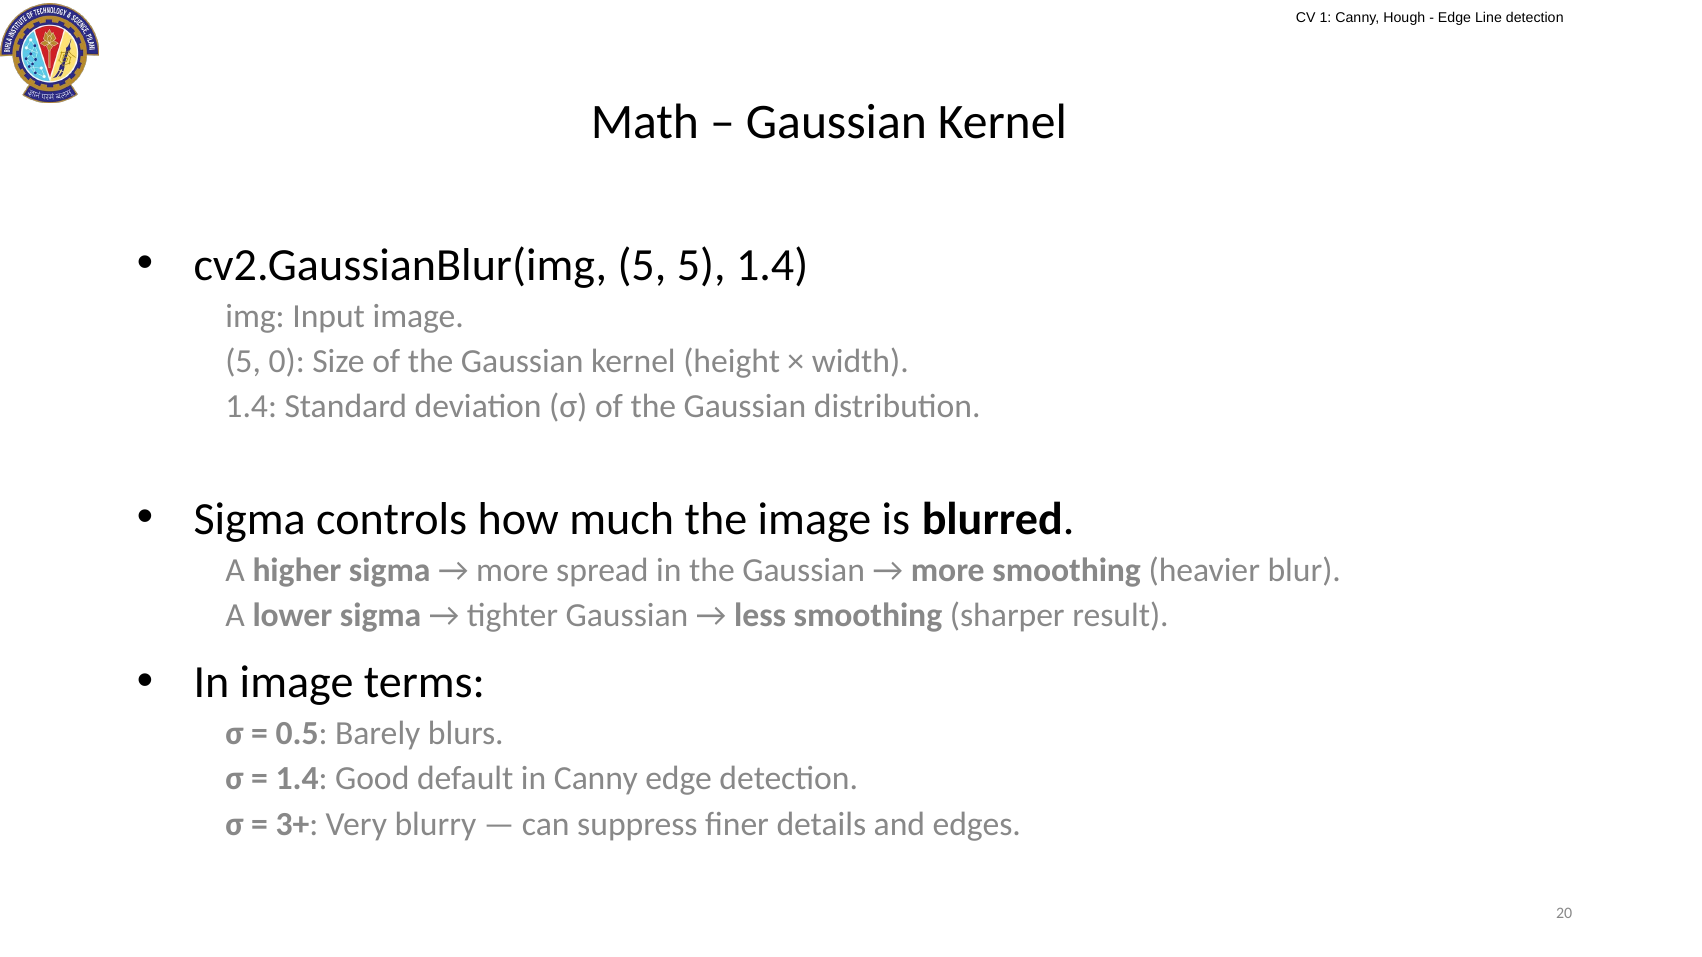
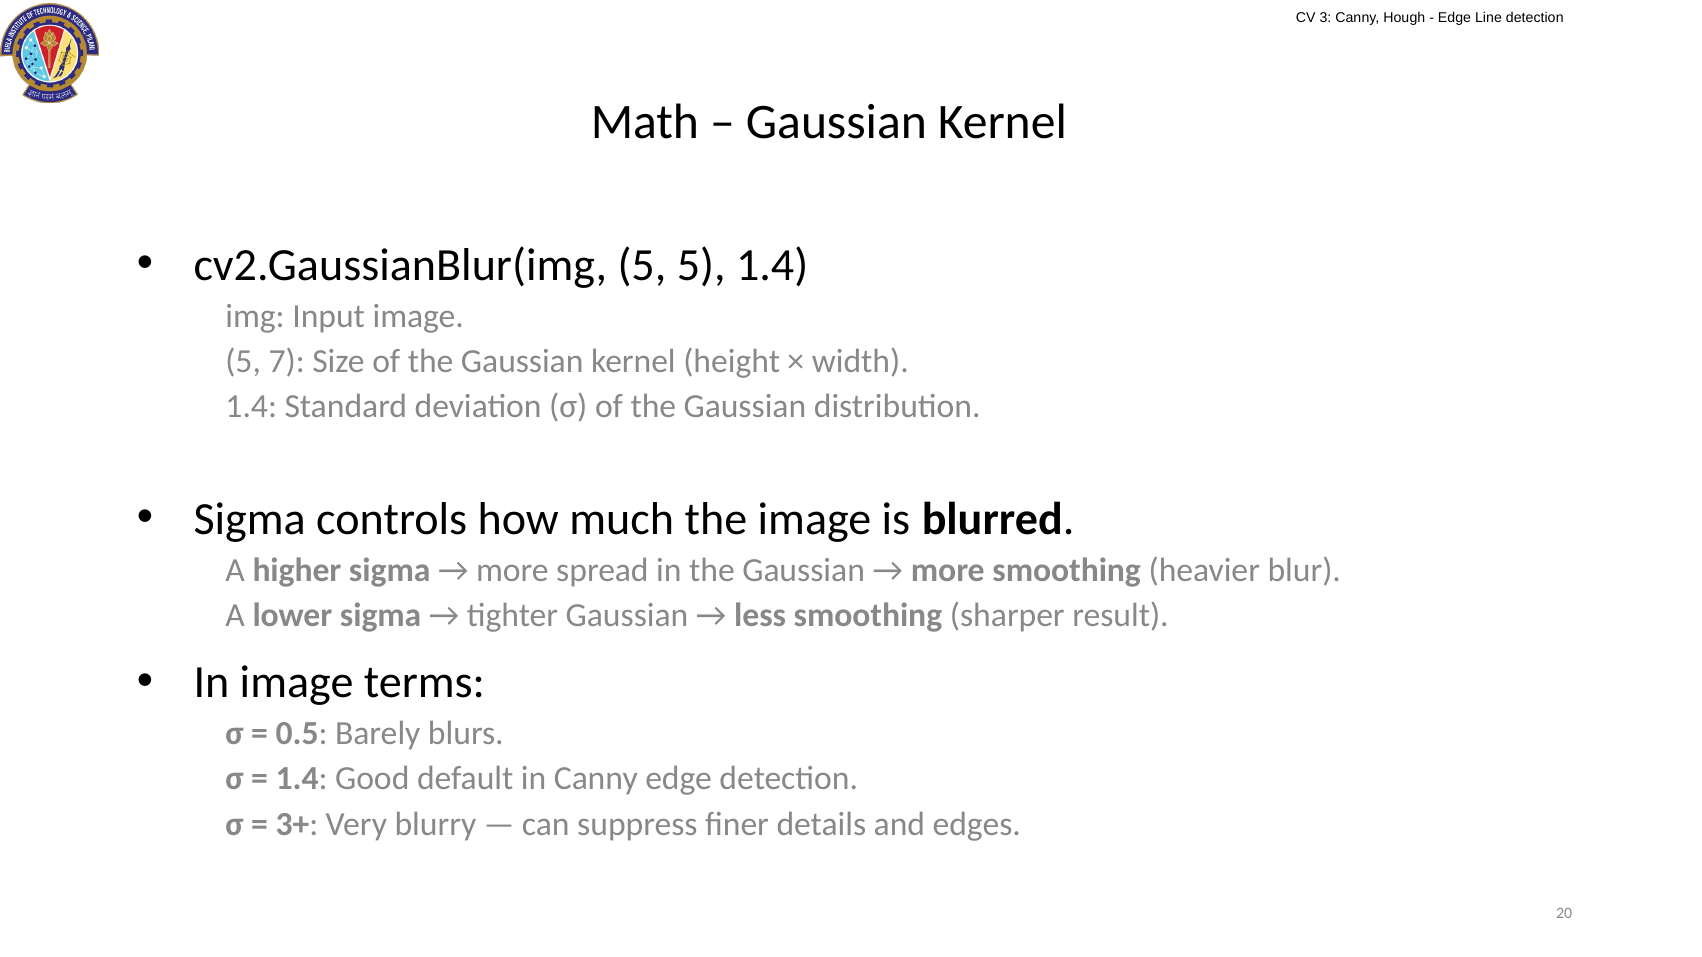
1: 1 -> 3
0: 0 -> 7
